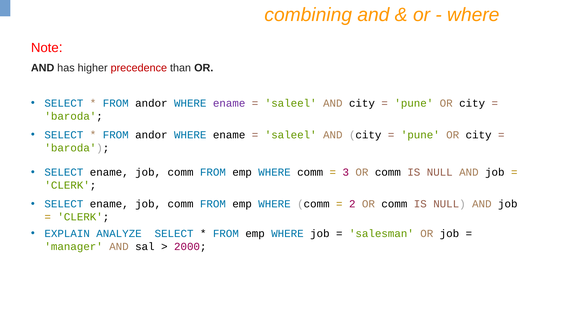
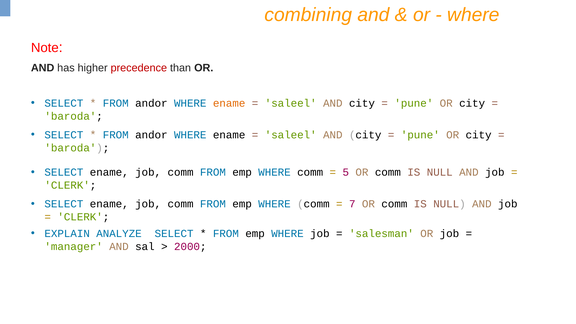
ename at (229, 103) colour: purple -> orange
3: 3 -> 5
2: 2 -> 7
